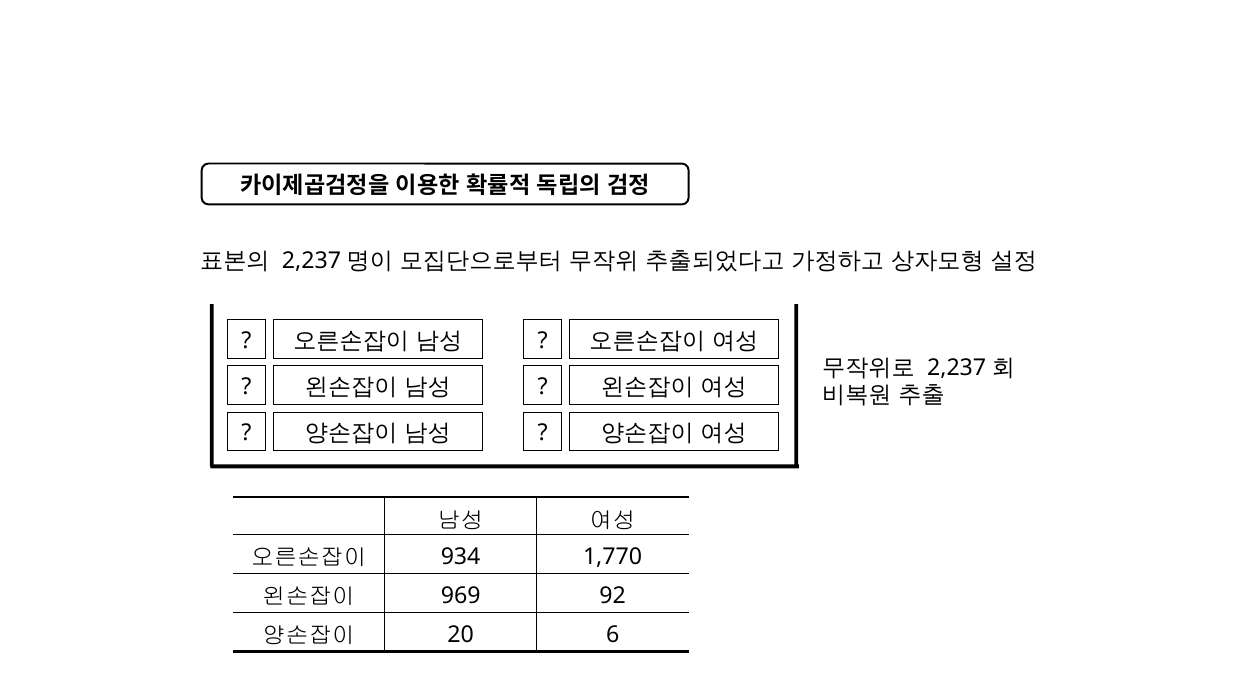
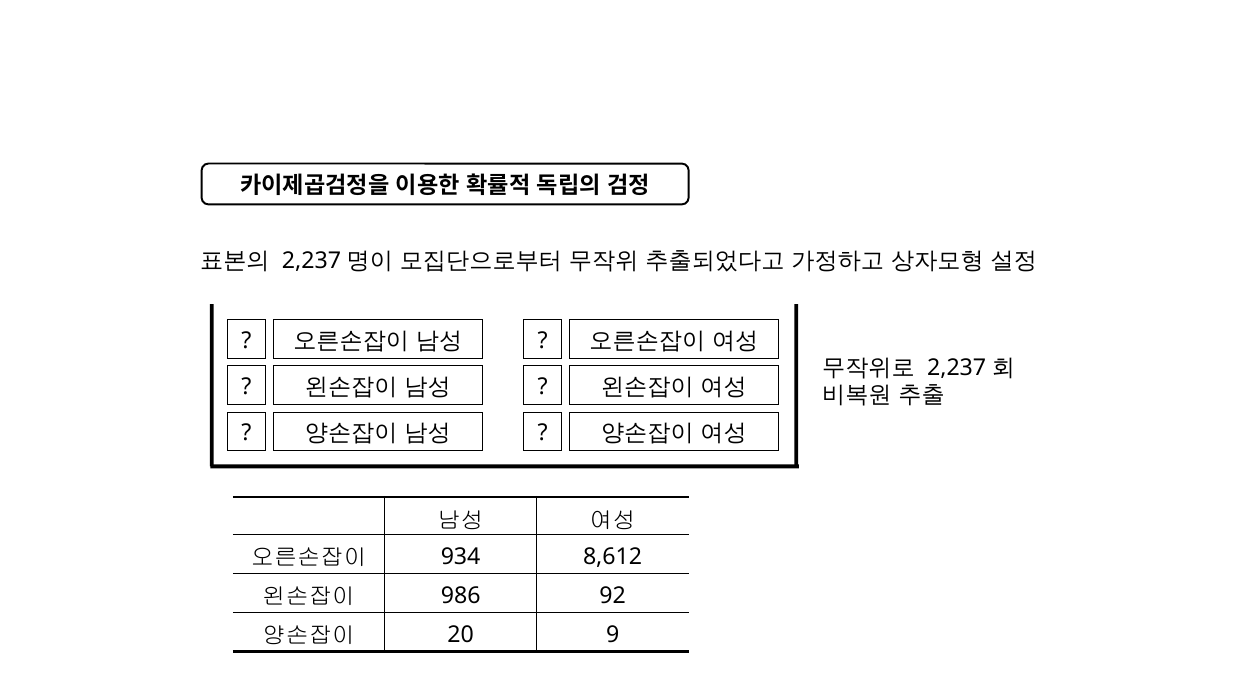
1,770: 1,770 -> 8,612
969: 969 -> 986
6: 6 -> 9
